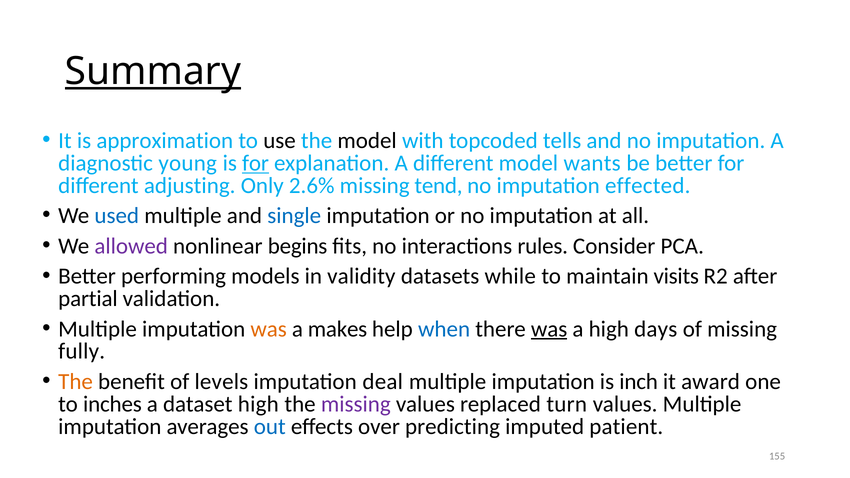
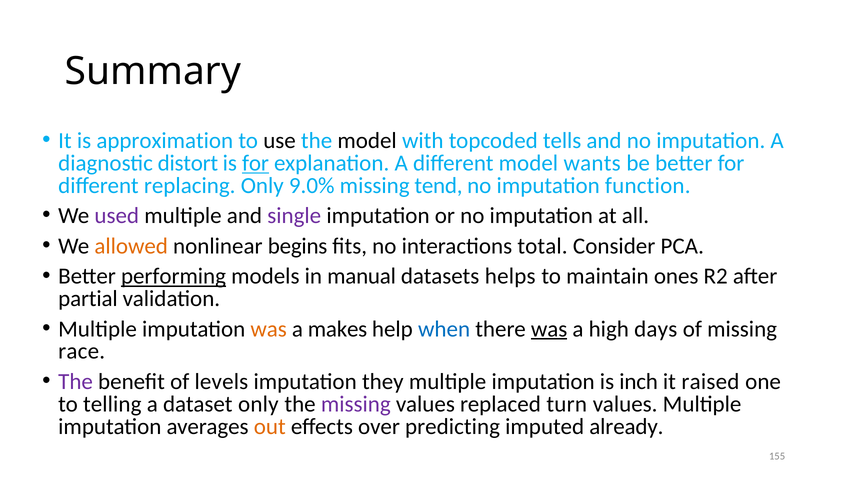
Summary underline: present -> none
young: young -> distort
adjusting: adjusting -> replacing
2.6%: 2.6% -> 9.0%
effected: effected -> function
used colour: blue -> purple
single colour: blue -> purple
allowed colour: purple -> orange
rules: rules -> total
performing underline: none -> present
validity: validity -> manual
while: while -> helps
visits: visits -> ones
fully: fully -> race
The at (76, 382) colour: orange -> purple
deal: deal -> they
award: award -> raised
inches: inches -> telling
dataset high: high -> only
out colour: blue -> orange
patient: patient -> already
